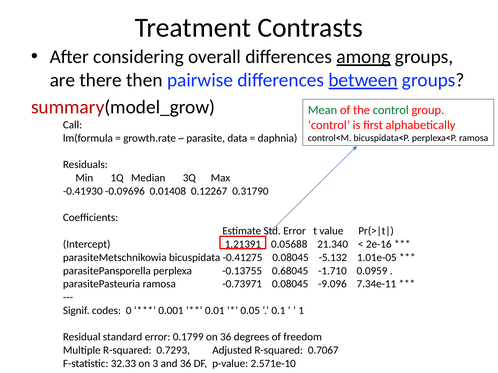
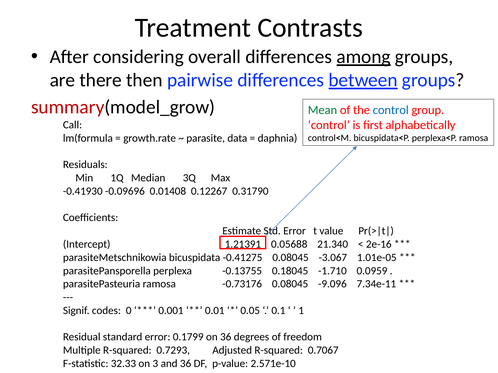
control at (391, 110) colour: green -> blue
-5.132: -5.132 -> -3.067
0.68045: 0.68045 -> 0.18045
-0.73971: -0.73971 -> -0.73176
